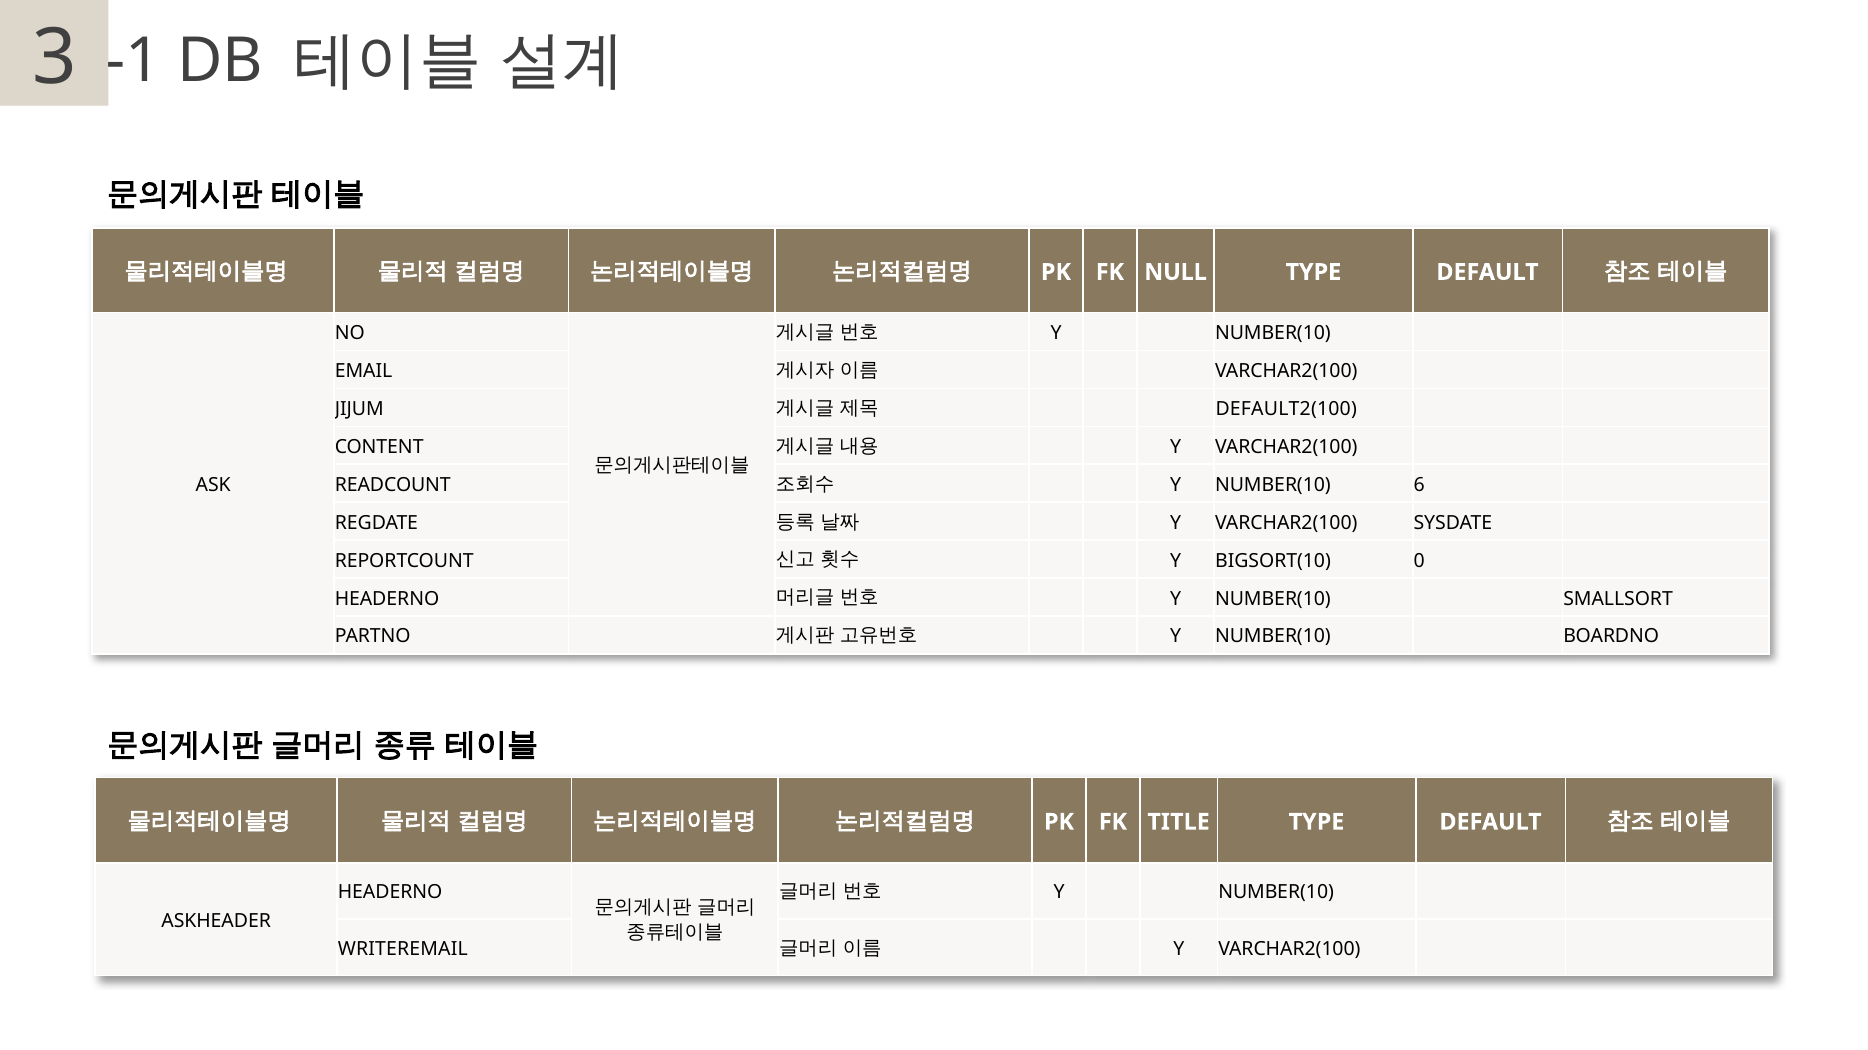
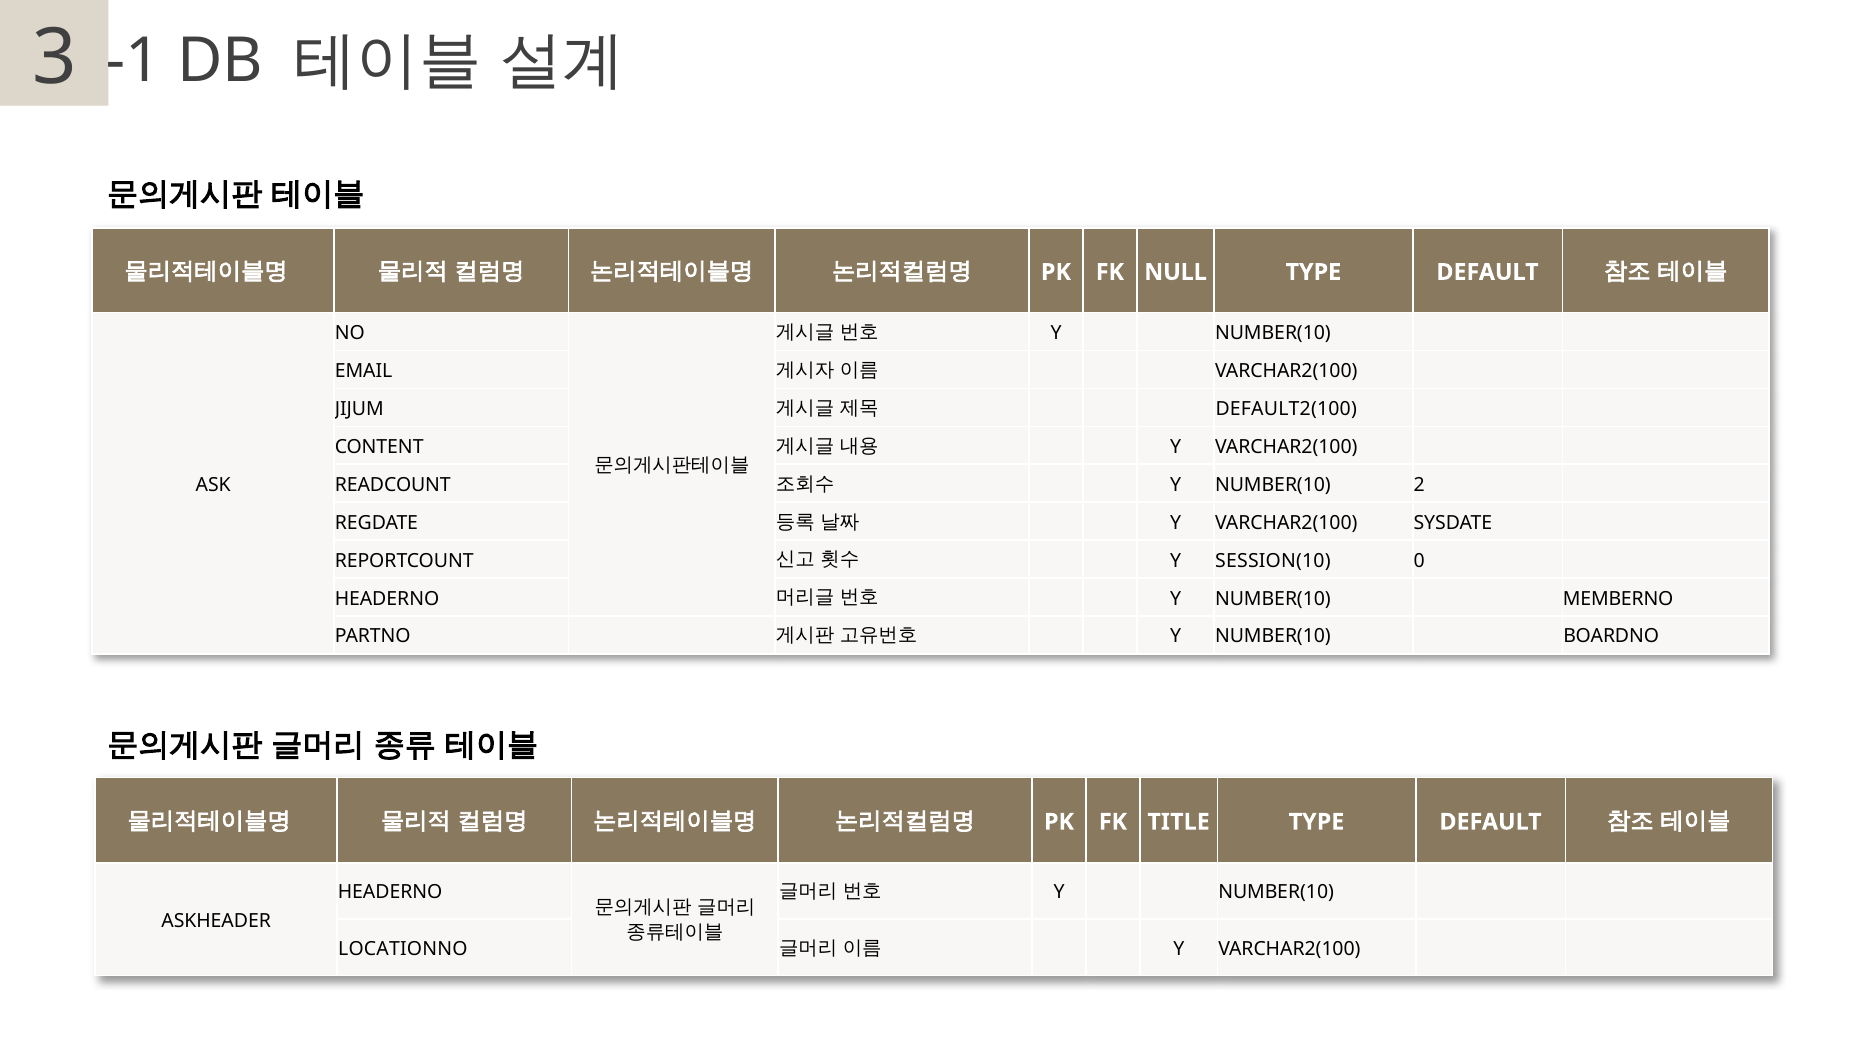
NUMBER(10 6: 6 -> 2
BIGSORT(10: BIGSORT(10 -> SESSION(10
SMALLSORT: SMALLSORT -> MEMBERNO
WRITEREMAIL: WRITEREMAIL -> LOCATIONNO
